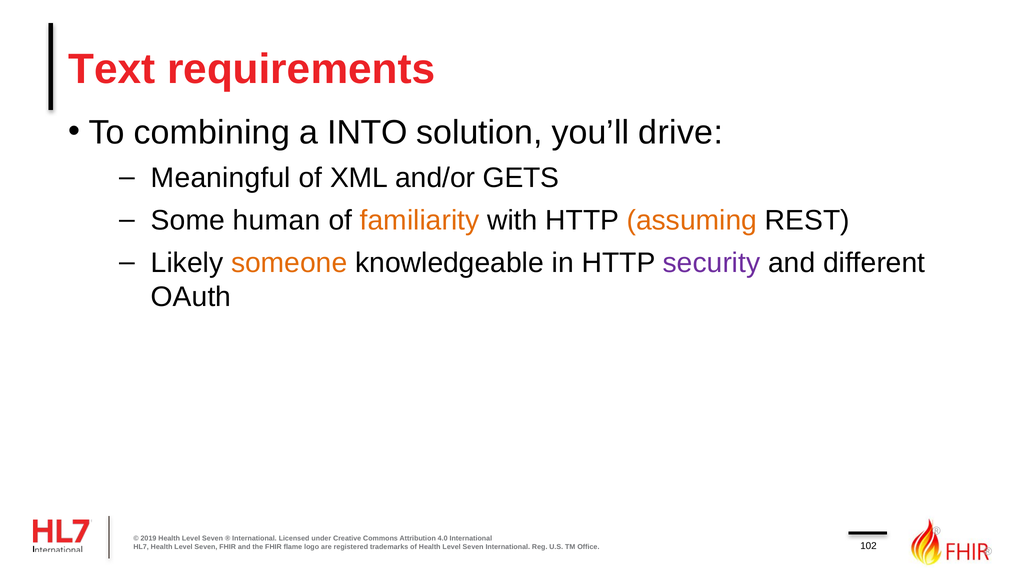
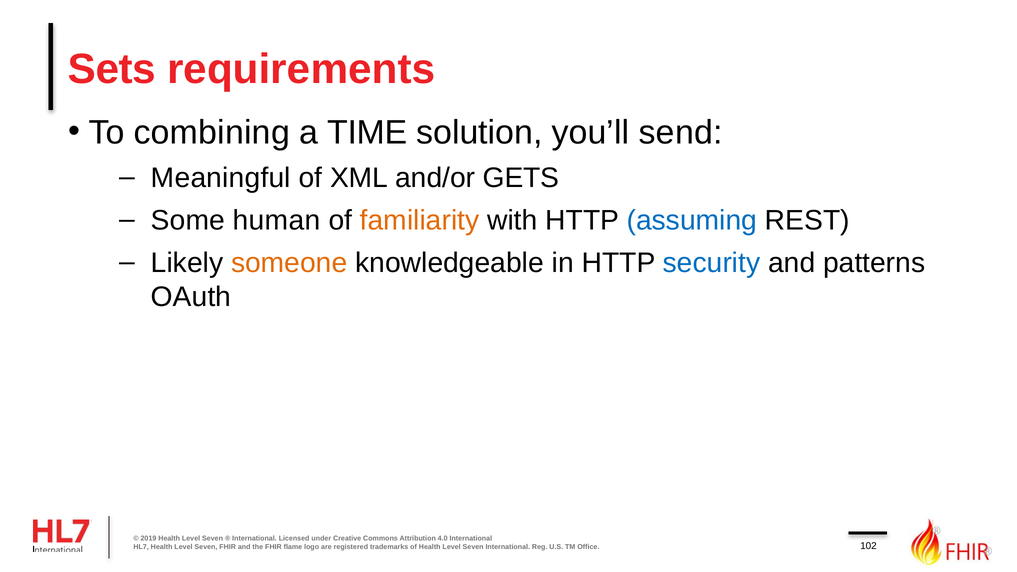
Text: Text -> Sets
INTO: INTO -> TIME
drive: drive -> send
assuming colour: orange -> blue
security colour: purple -> blue
different: different -> patterns
